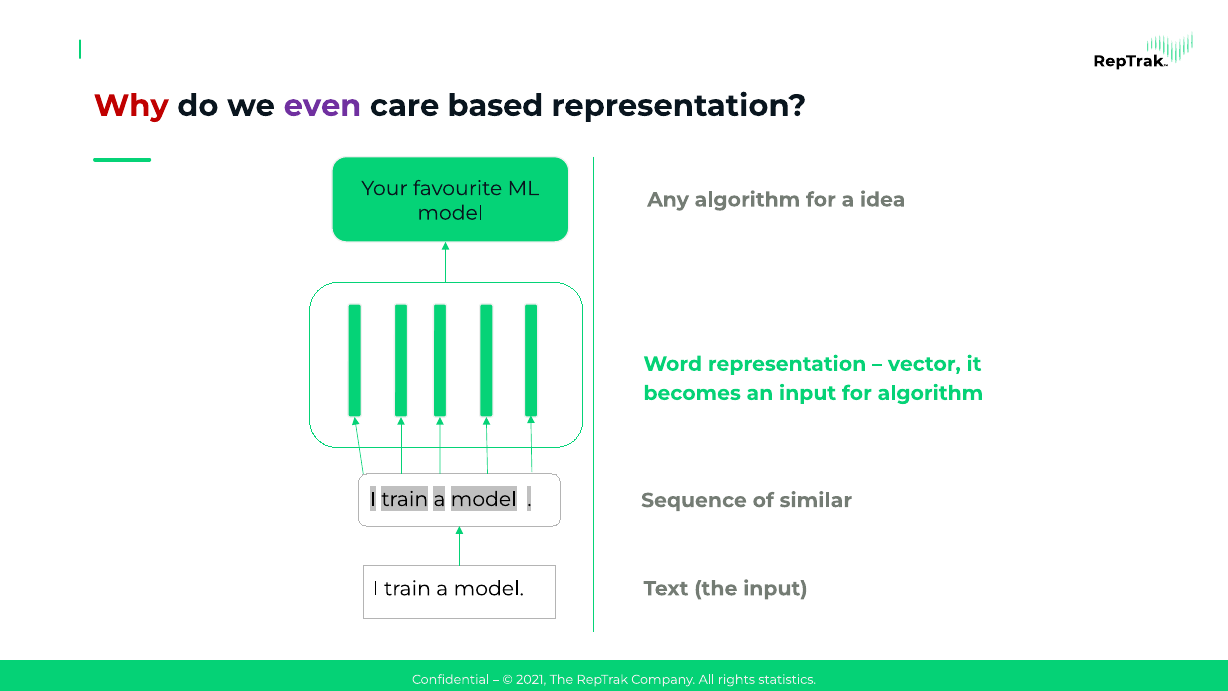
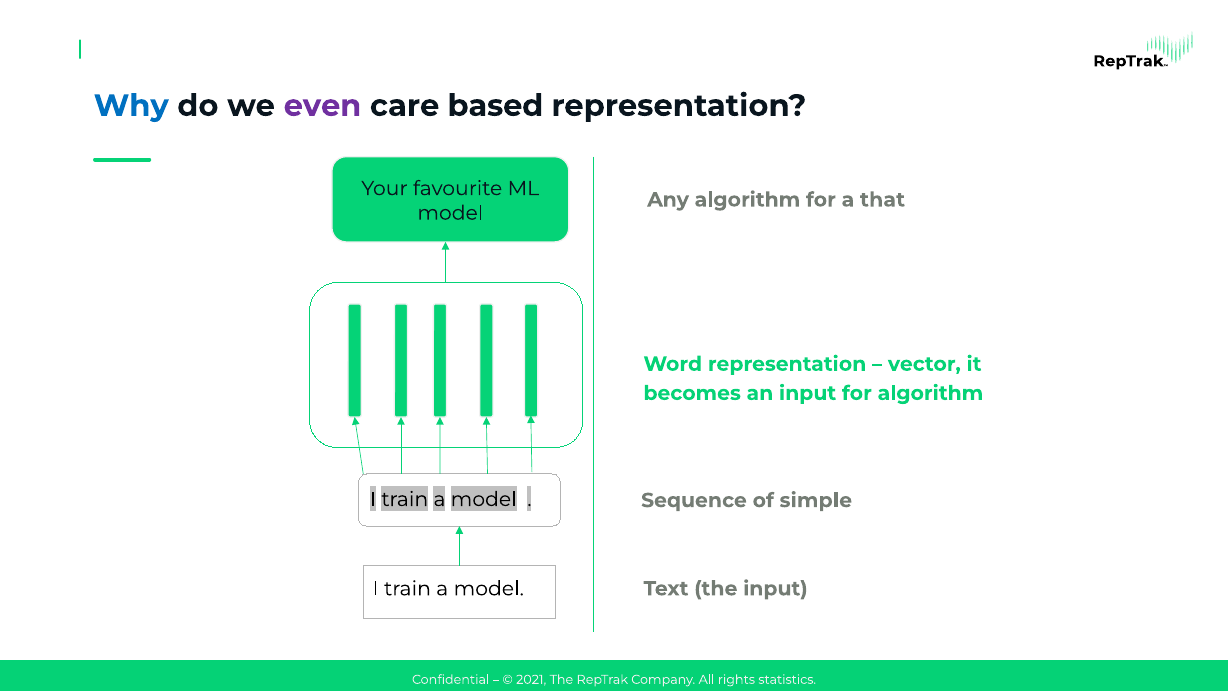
Why colour: red -> blue
idea: idea -> that
similar: similar -> simple
